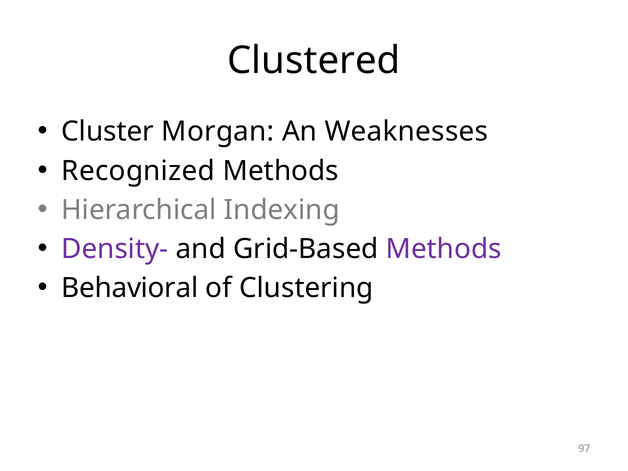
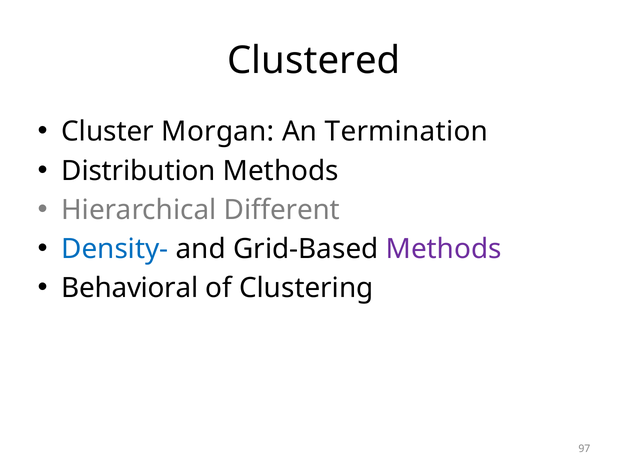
Weaknesses: Weaknesses -> Termination
Recognized: Recognized -> Distribution
Indexing: Indexing -> Different
Density- colour: purple -> blue
